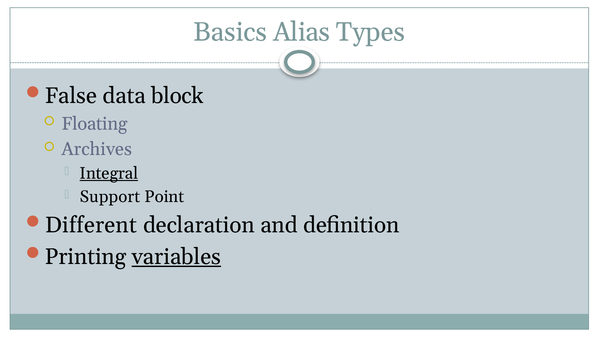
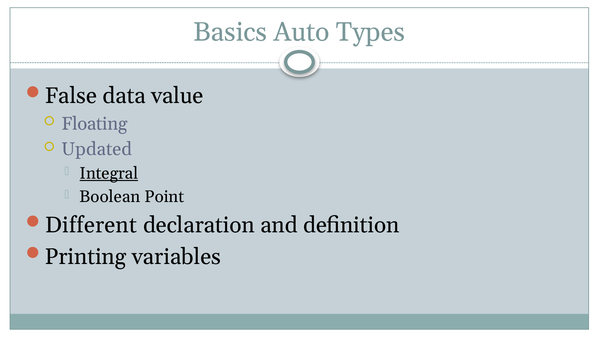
Alias: Alias -> Auto
block: block -> value
Archives: Archives -> Updated
Support: Support -> Boolean
variables underline: present -> none
